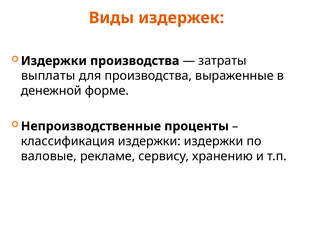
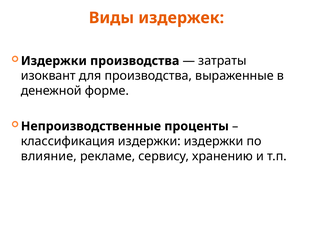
выплаты: выплаты -> изоквант
валовые: валовые -> влияние
